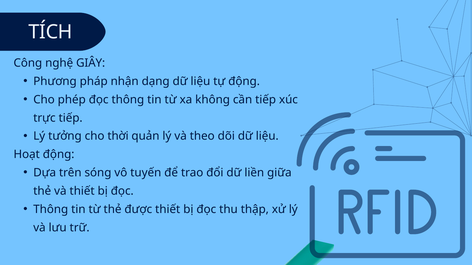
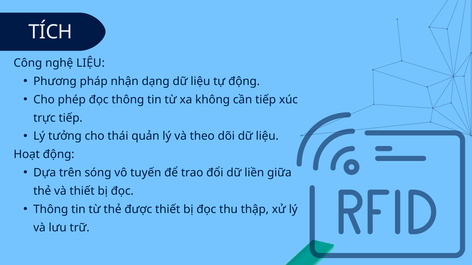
nghệ GIÂY: GIÂY -> LIỆU
thời: thời -> thái
